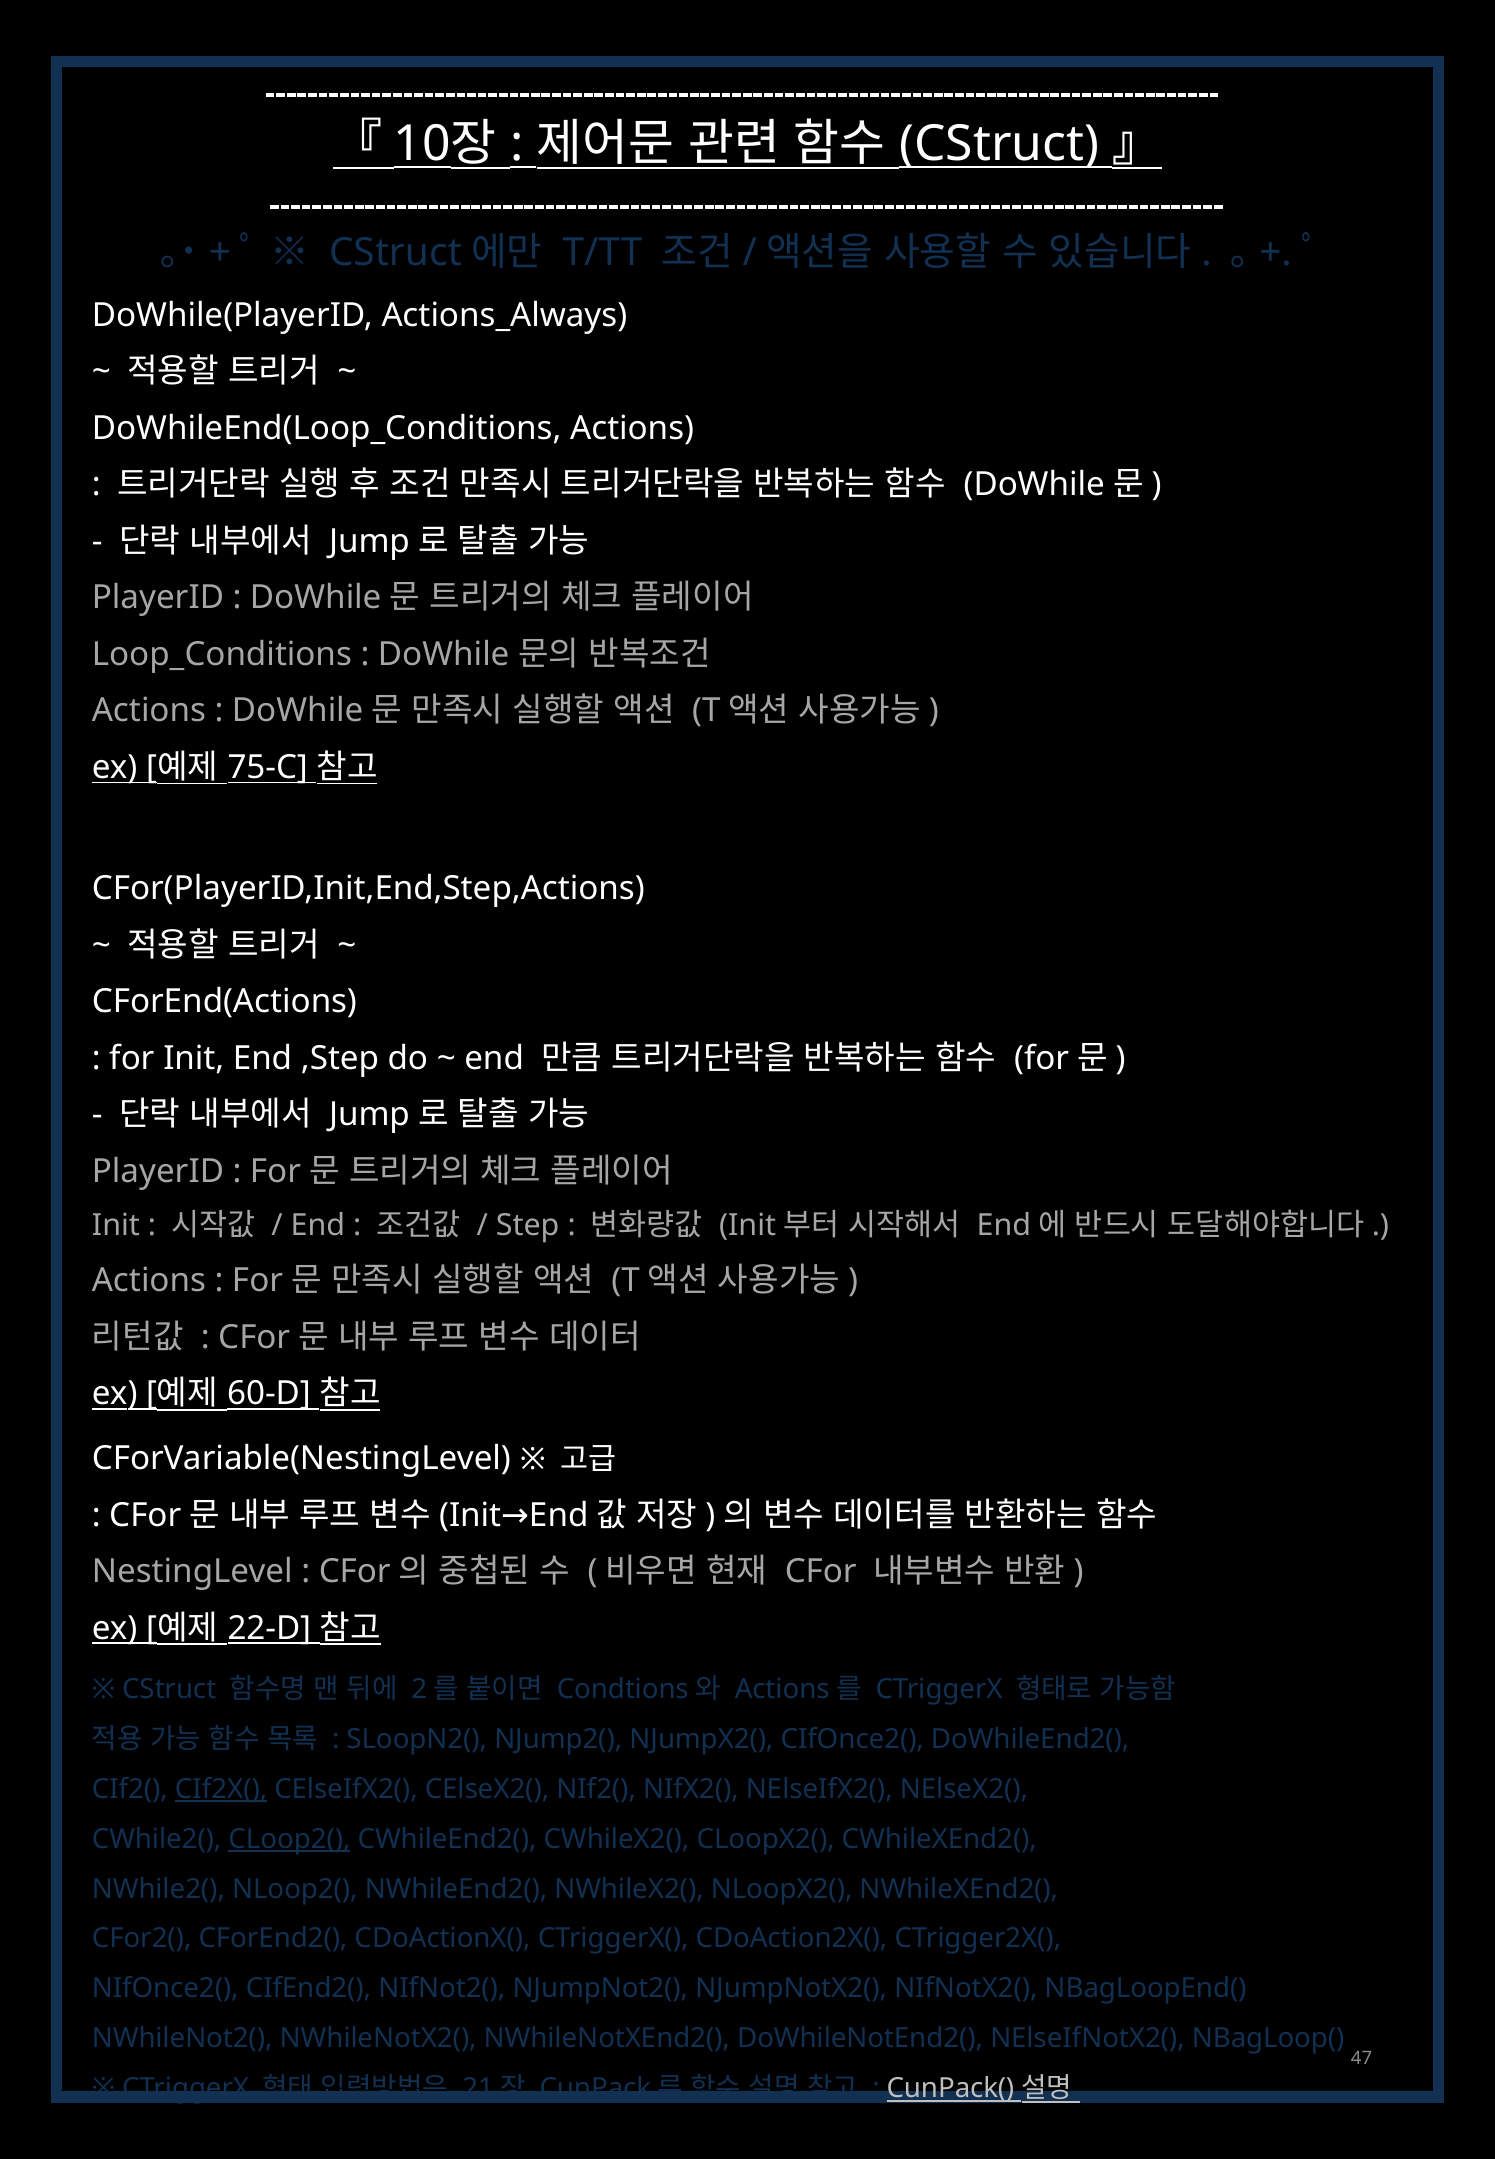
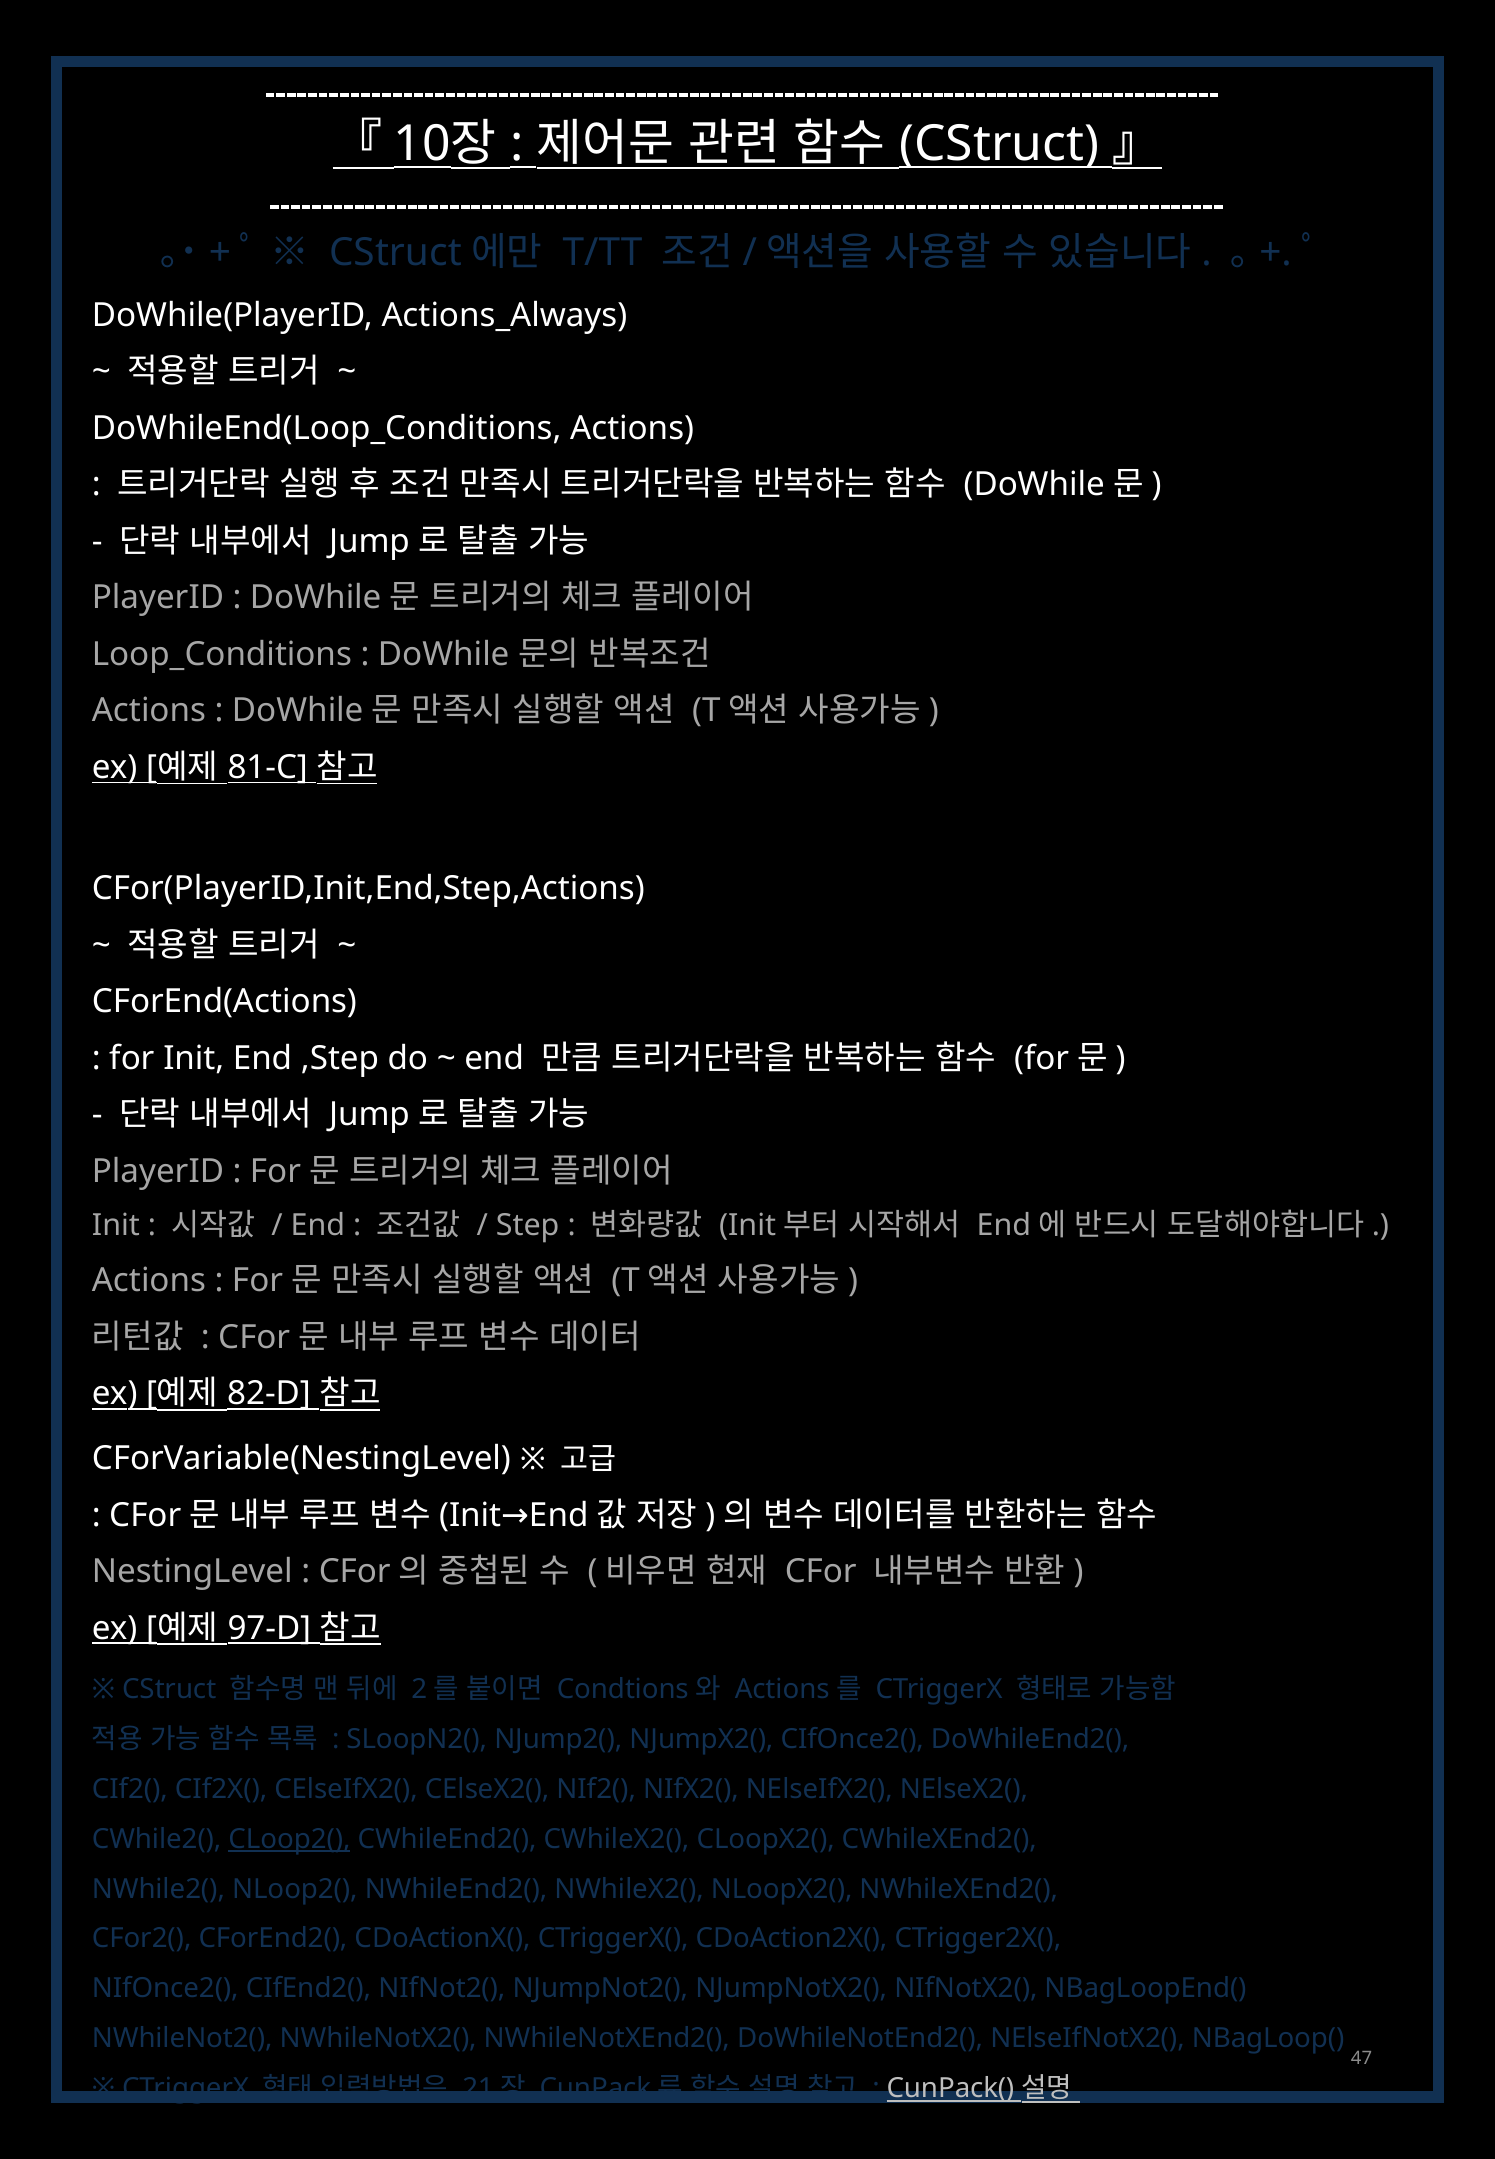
75-C: 75-C -> 81-C
60-D: 60-D -> 82-D
22-D: 22-D -> 97-D
CIf2X( underline: present -> none
